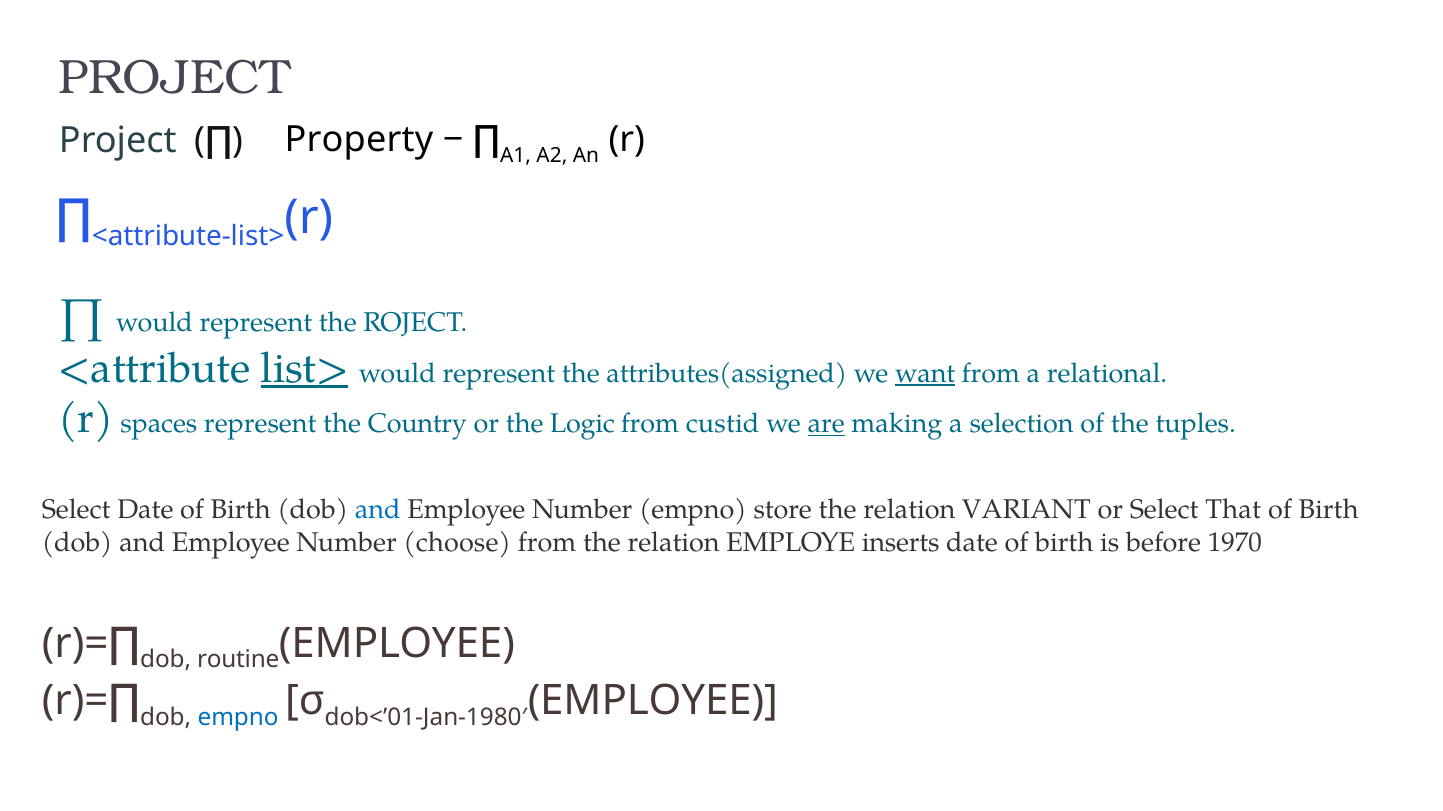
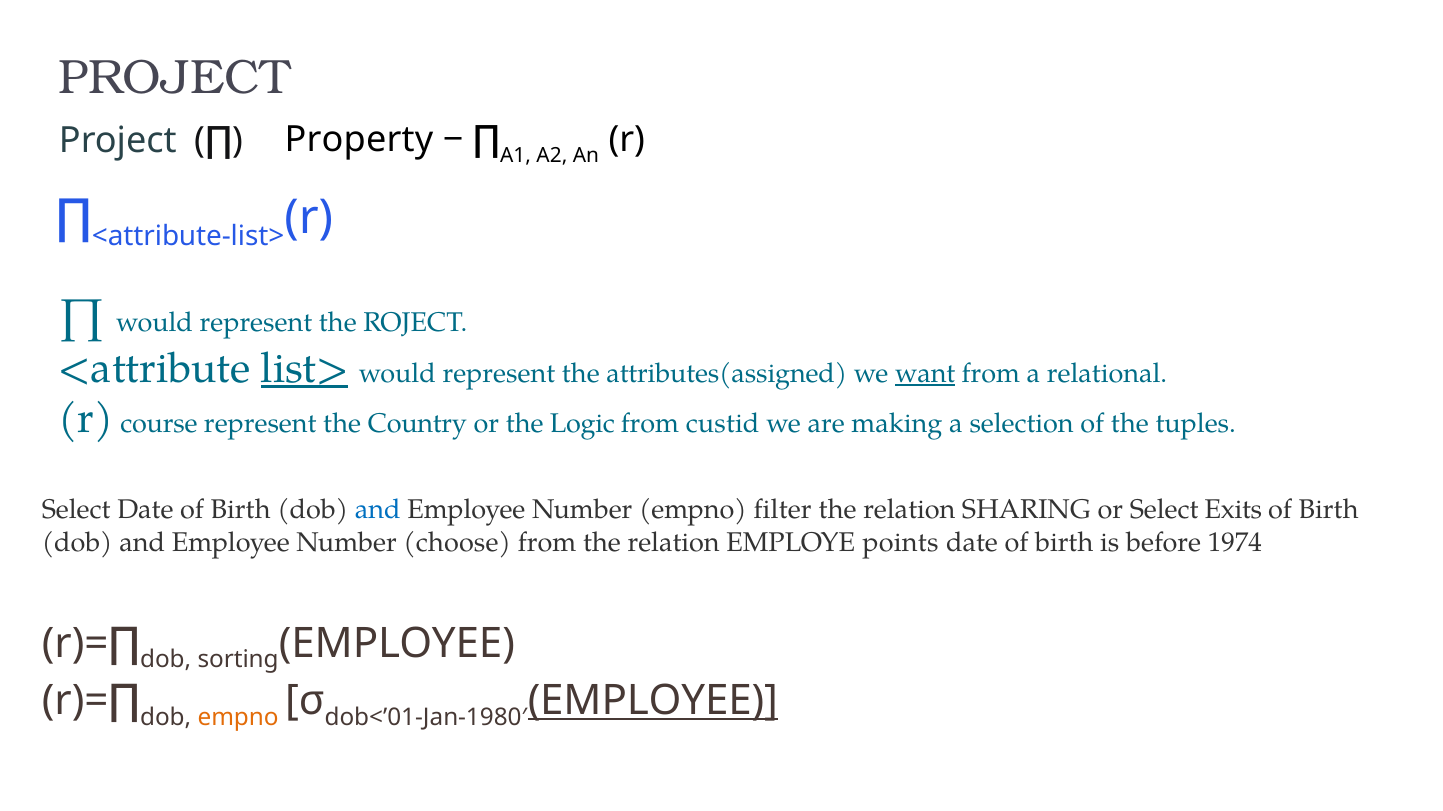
spaces: spaces -> course
are underline: present -> none
store: store -> filter
VARIANT: VARIANT -> SHARING
That: That -> Exits
inserts: inserts -> points
1970: 1970 -> 1974
routine: routine -> sorting
empno at (238, 718) colour: blue -> orange
EMPLOYEE at (653, 701) underline: none -> present
